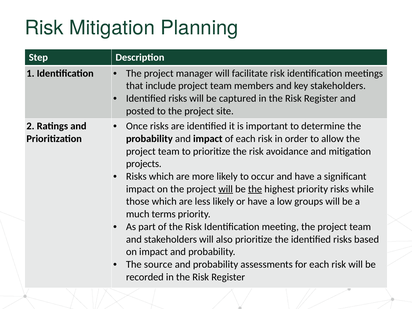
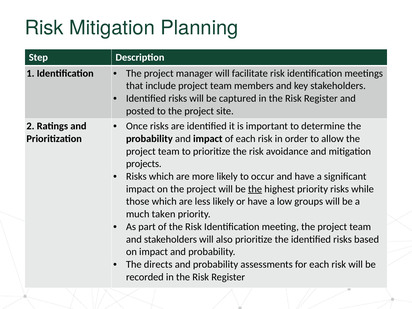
will at (226, 189) underline: present -> none
terms: terms -> taken
source: source -> directs
